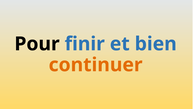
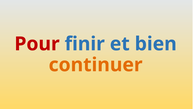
Pour colour: black -> red
